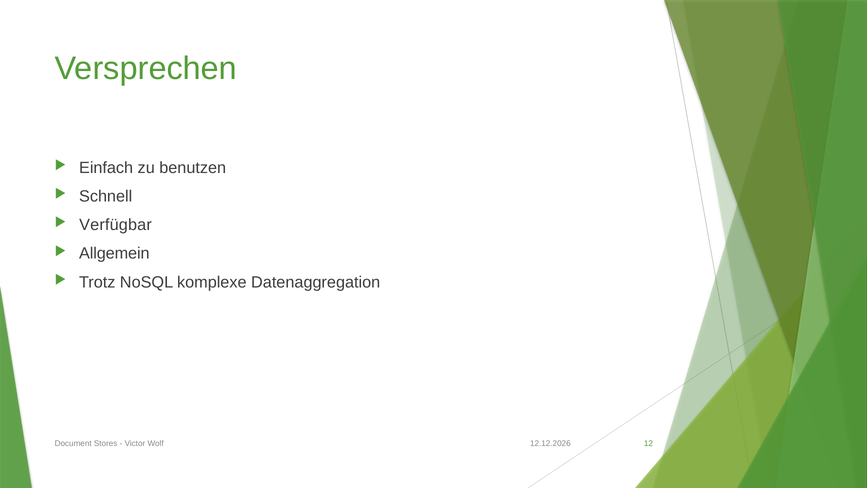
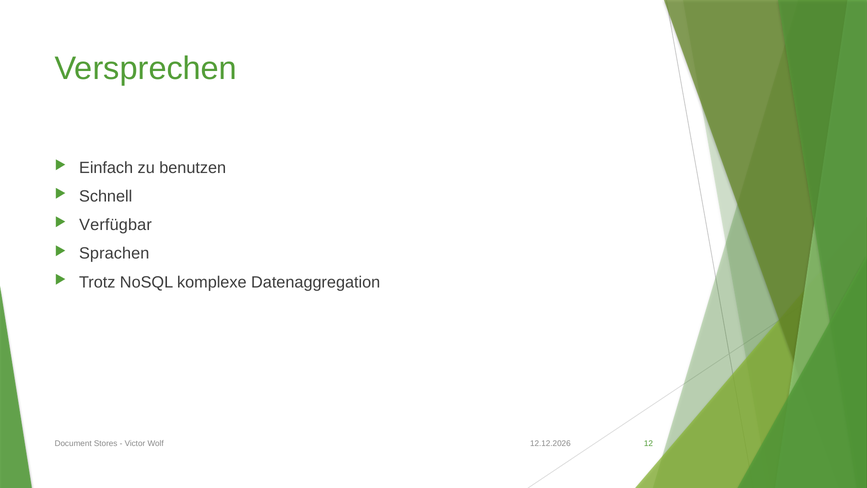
Allgemein: Allgemein -> Sprachen
